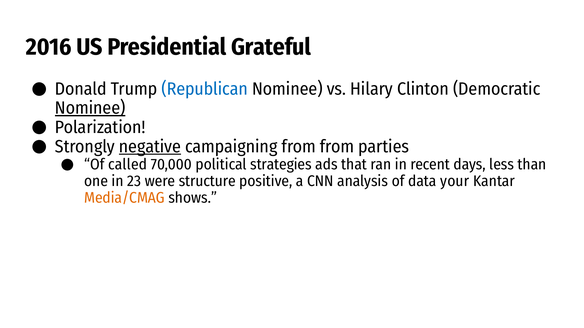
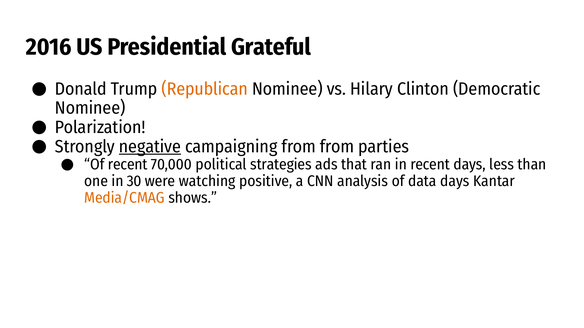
Republican colour: blue -> orange
Nominee at (90, 108) underline: present -> none
Of called: called -> recent
23: 23 -> 30
structure: structure -> watching
data your: your -> days
